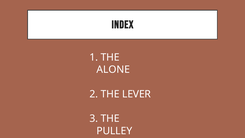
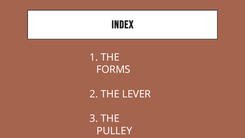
ALONE: ALONE -> FORMS
